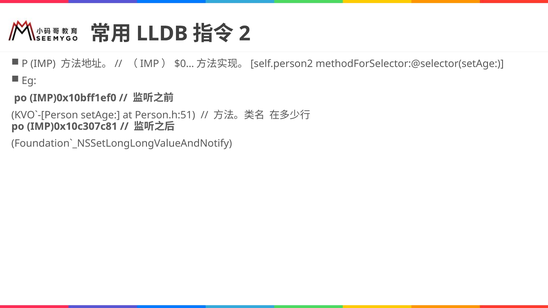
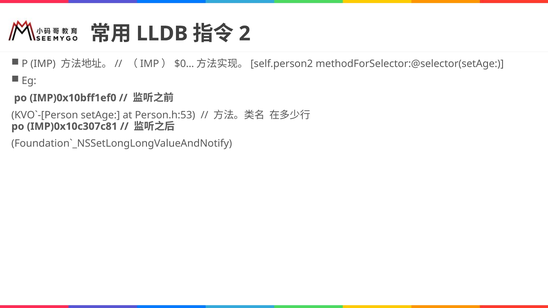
Person.h:51: Person.h:51 -> Person.h:53
